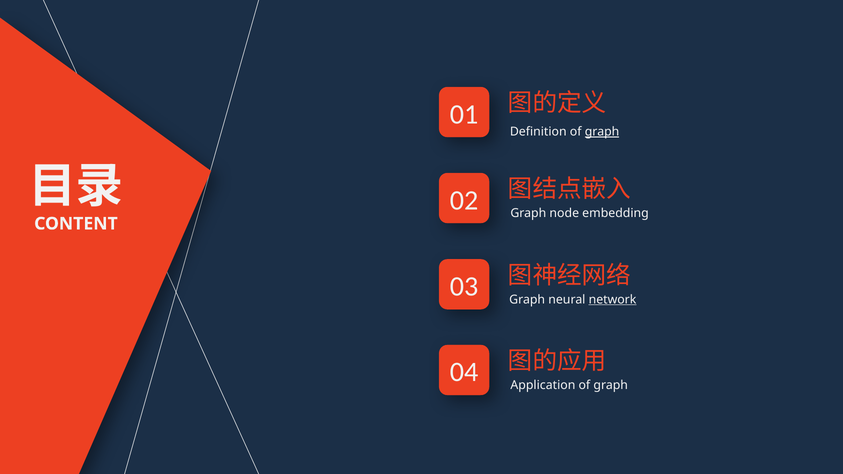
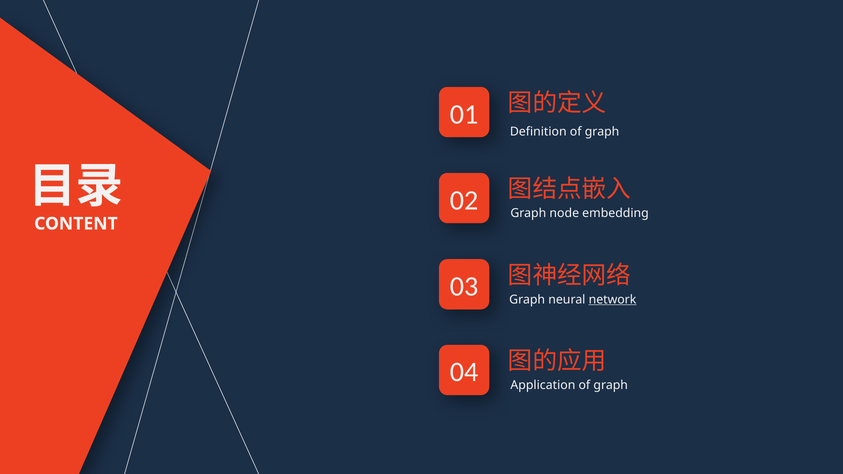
graph at (602, 132) underline: present -> none
